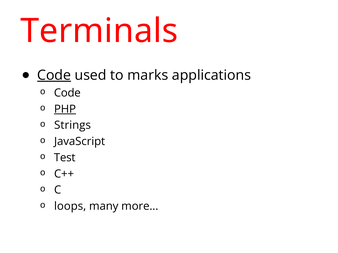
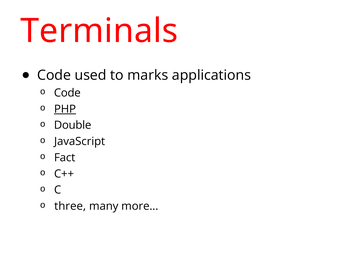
Code at (54, 75) underline: present -> none
Strings: Strings -> Double
Test: Test -> Fact
loops: loops -> three
